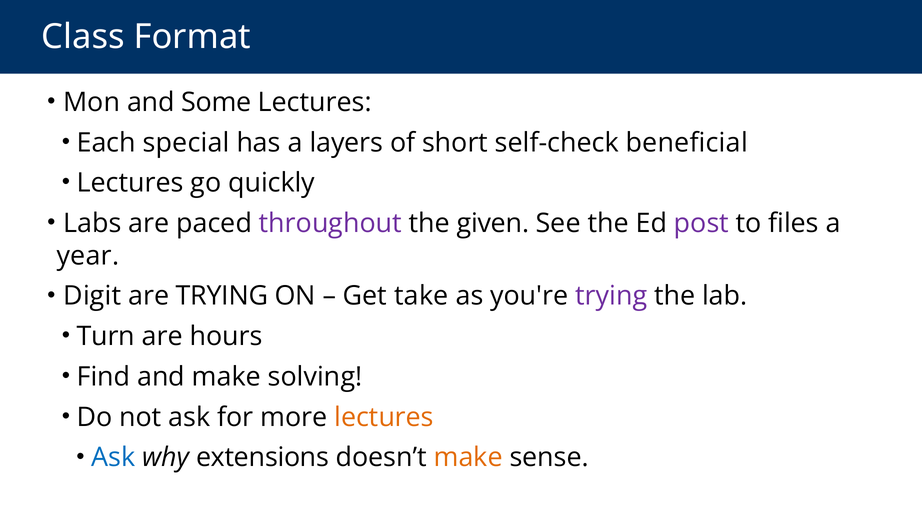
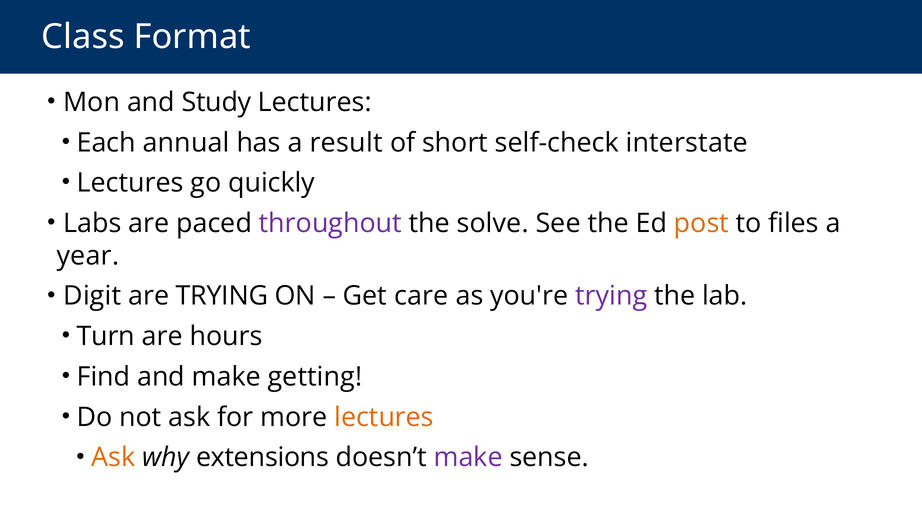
Some: Some -> Study
special: special -> annual
layers: layers -> result
beneficial: beneficial -> interstate
given: given -> solve
post colour: purple -> orange
take: take -> care
solving: solving -> getting
Ask at (113, 457) colour: blue -> orange
make at (468, 457) colour: orange -> purple
